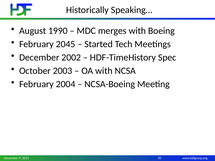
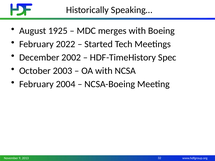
1990: 1990 -> 1925
2045: 2045 -> 2022
